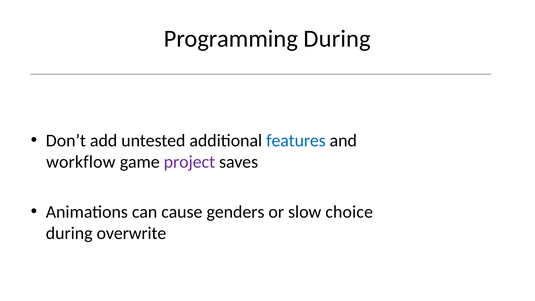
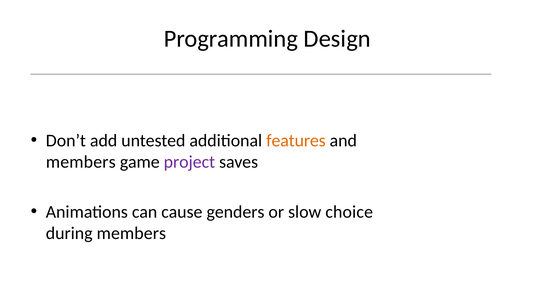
Programming During: During -> Design
features colour: blue -> orange
workflow at (81, 162): workflow -> members
during overwrite: overwrite -> members
